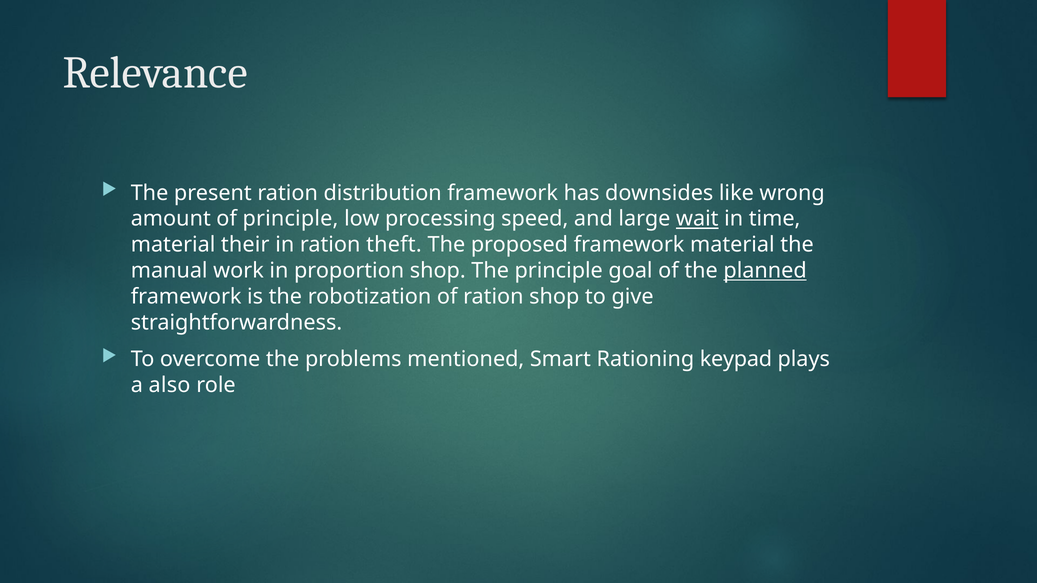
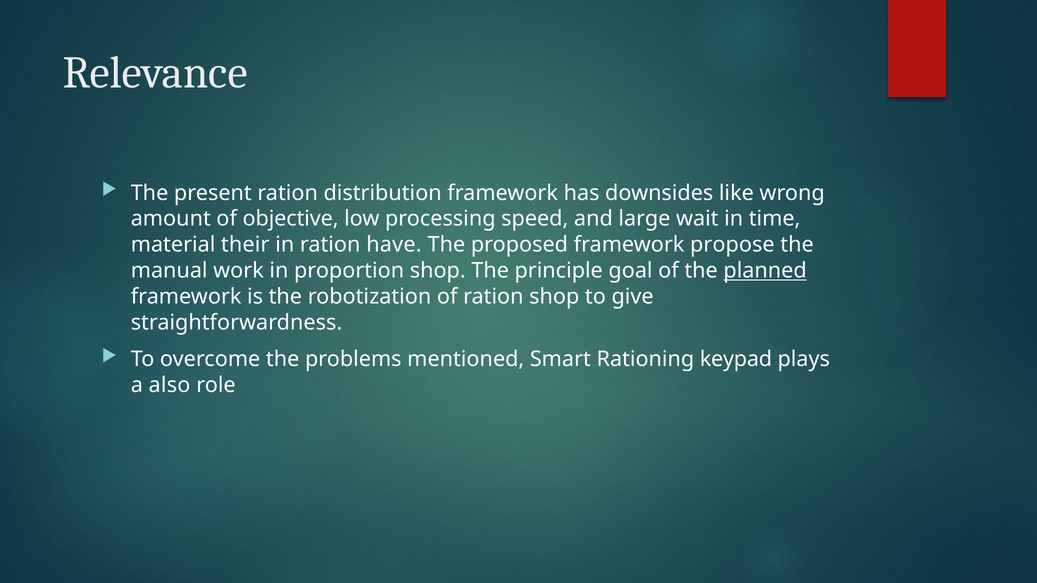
of principle: principle -> objective
wait underline: present -> none
theft: theft -> have
framework material: material -> propose
